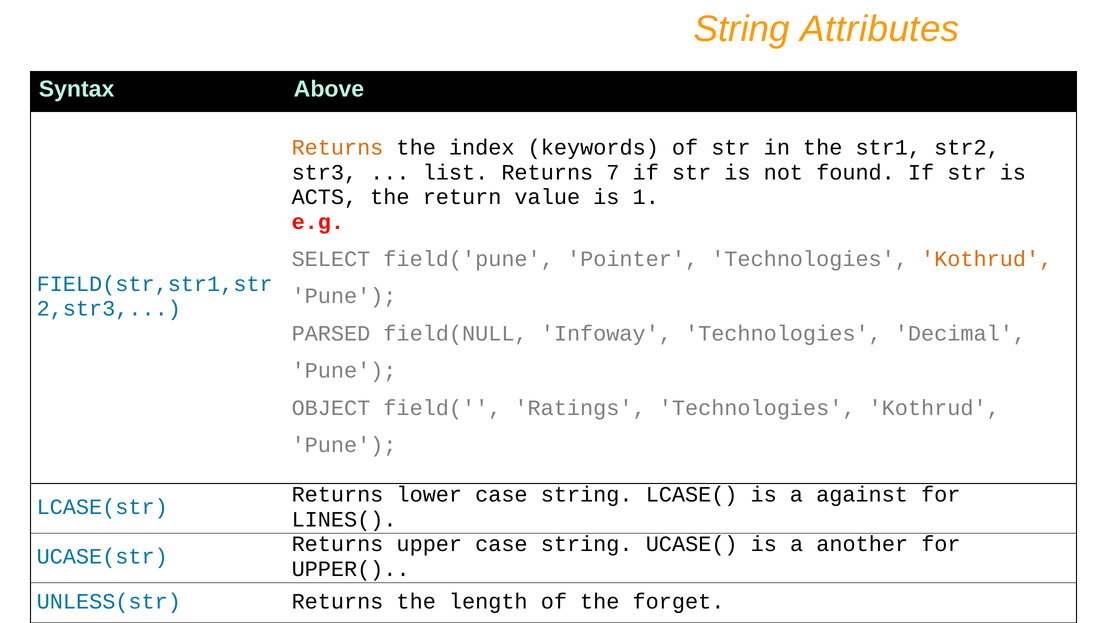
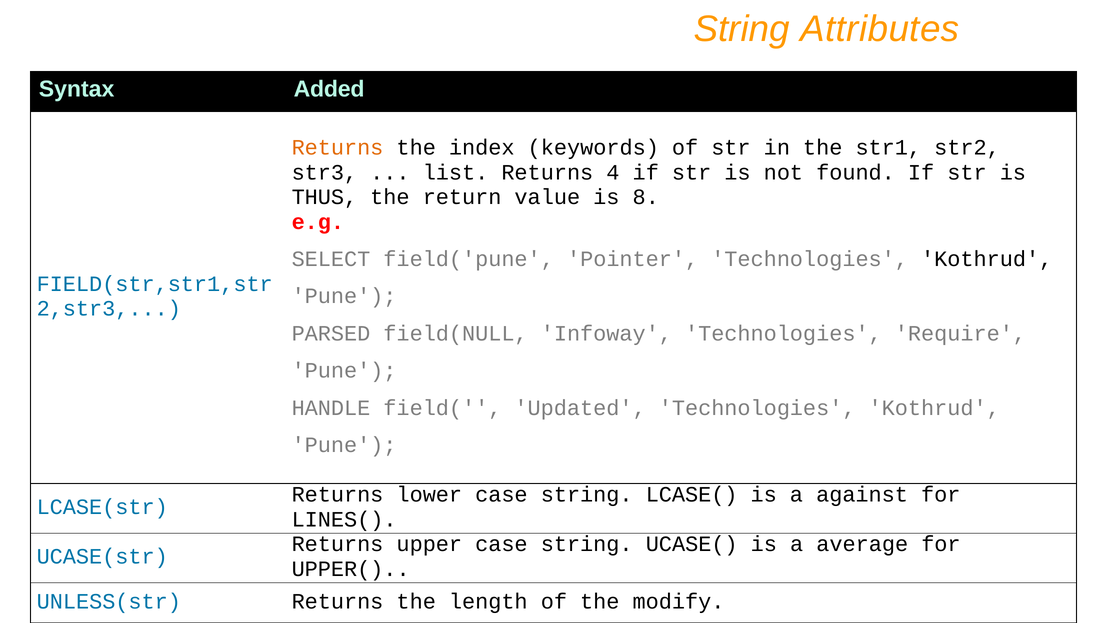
Above: Above -> Added
7: 7 -> 4
ACTS: ACTS -> THUS
1: 1 -> 8
Kothrud at (987, 259) colour: orange -> black
Decimal: Decimal -> Require
OBJECT: OBJECT -> HANDLE
Ratings: Ratings -> Updated
another: another -> average
forget: forget -> modify
